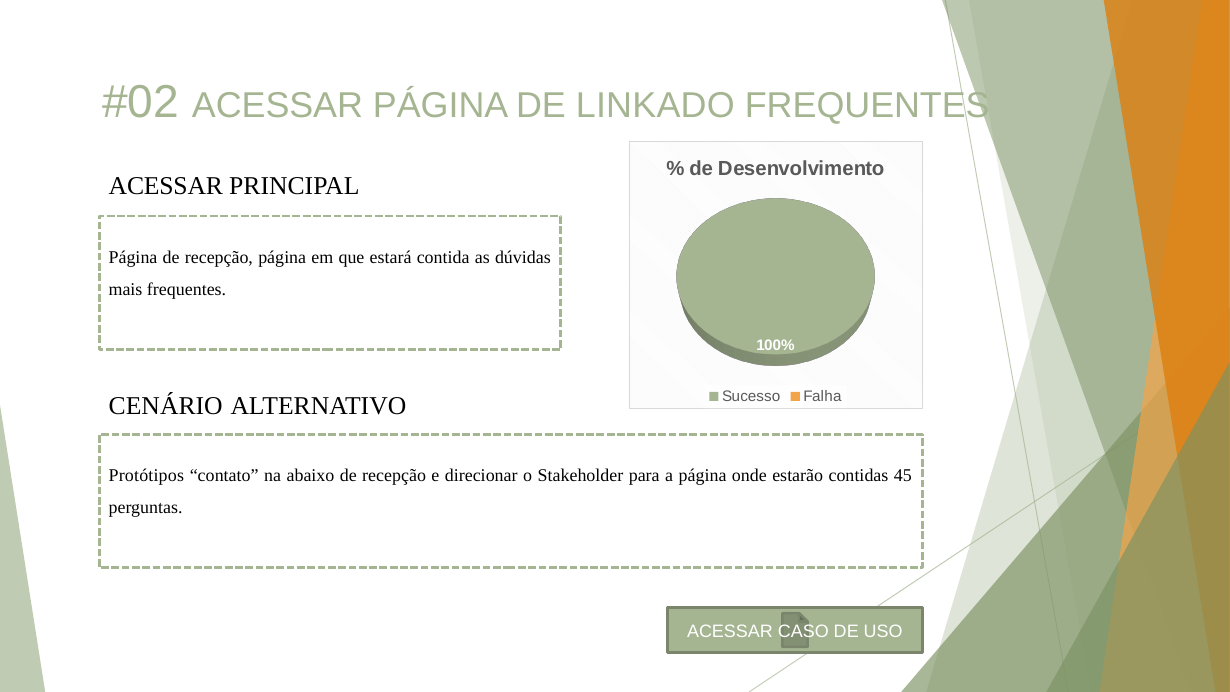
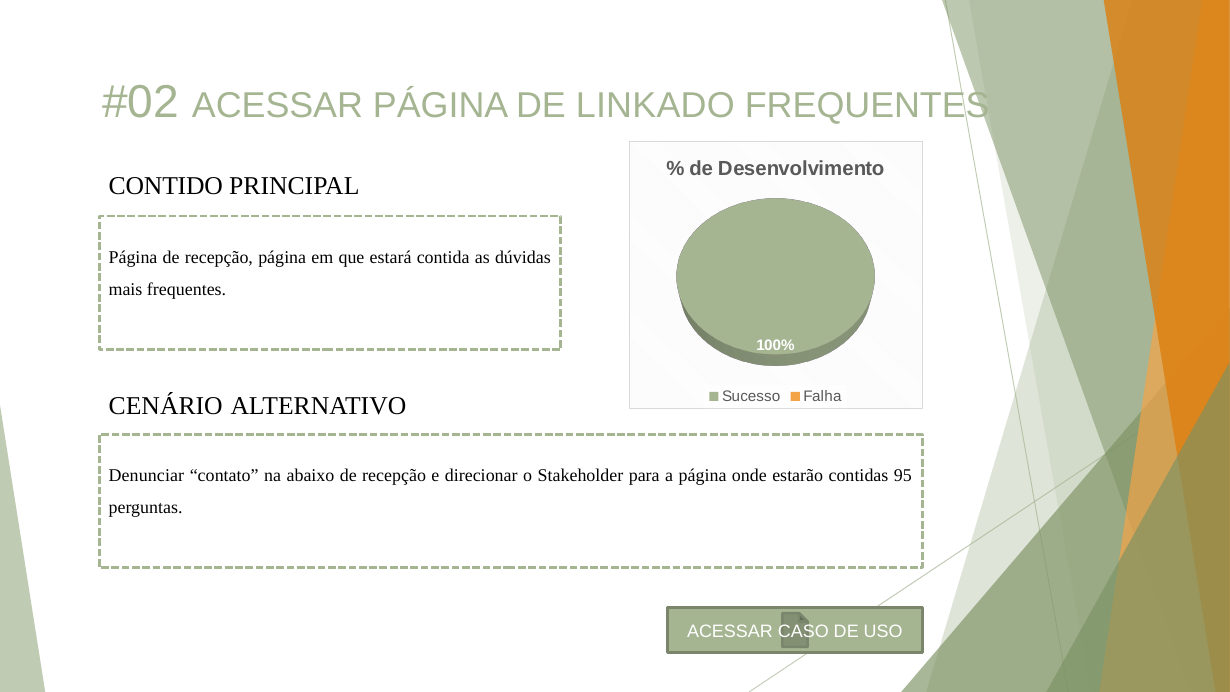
ACESSAR at (166, 186): ACESSAR -> CONTIDO
Protótipos: Protótipos -> Denunciar
45: 45 -> 95
